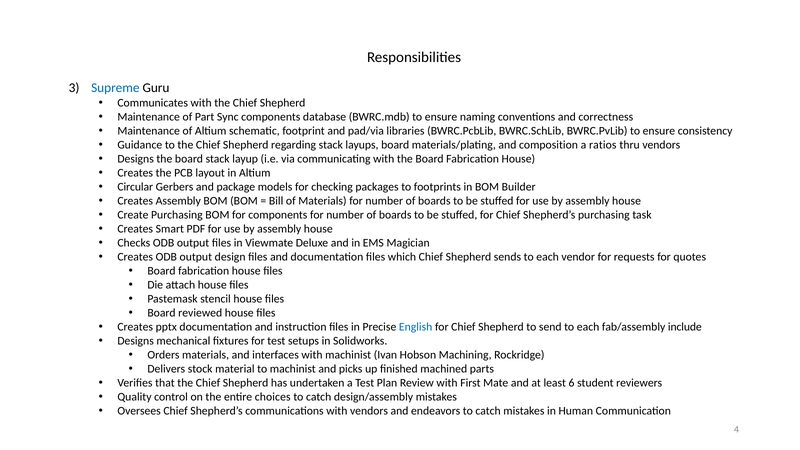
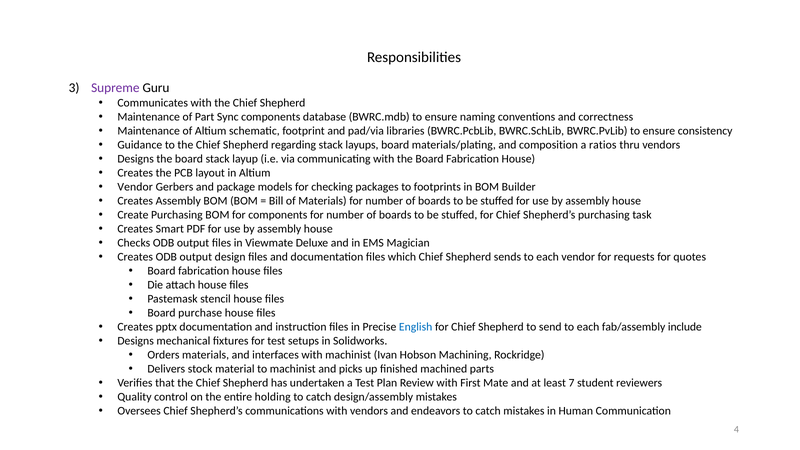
Supreme colour: blue -> purple
Circular at (135, 187): Circular -> Vendor
reviewed: reviewed -> purchase
6: 6 -> 7
choices: choices -> holding
